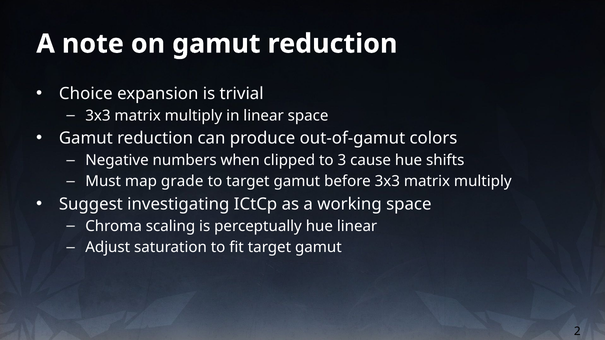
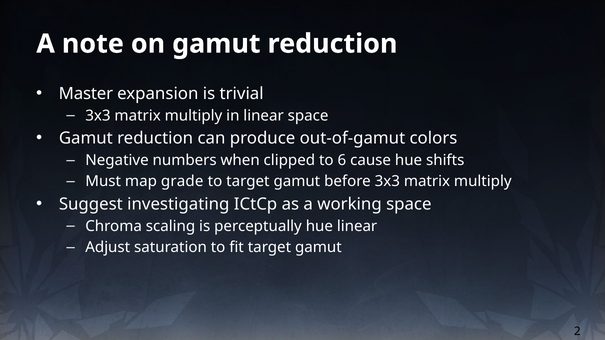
Choice: Choice -> Master
3: 3 -> 6
